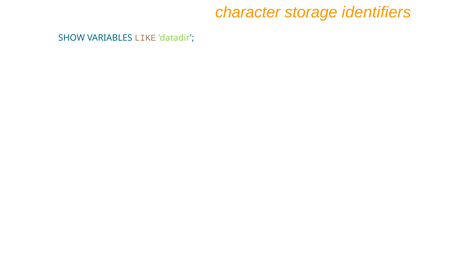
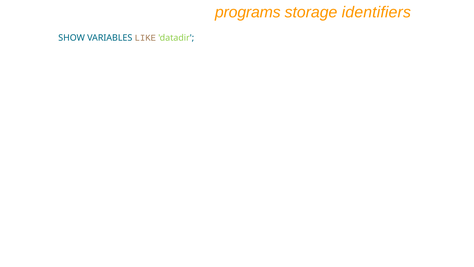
character: character -> programs
